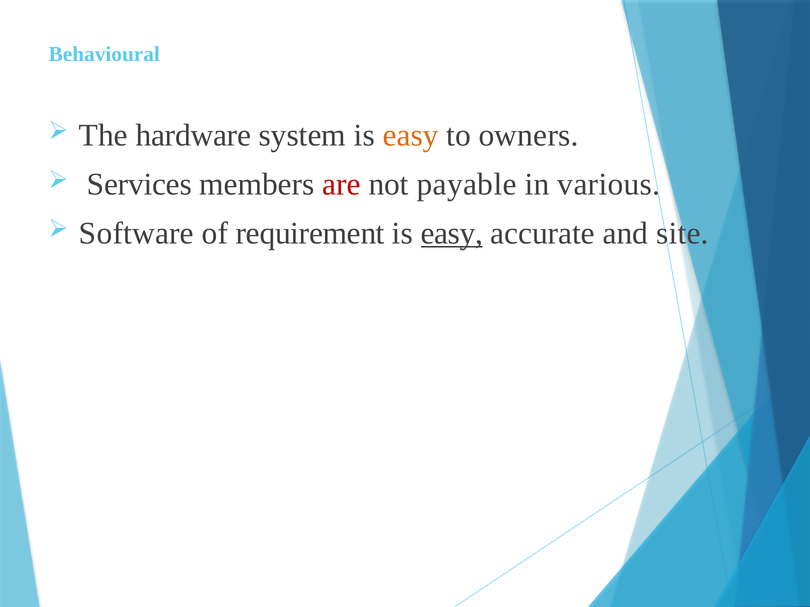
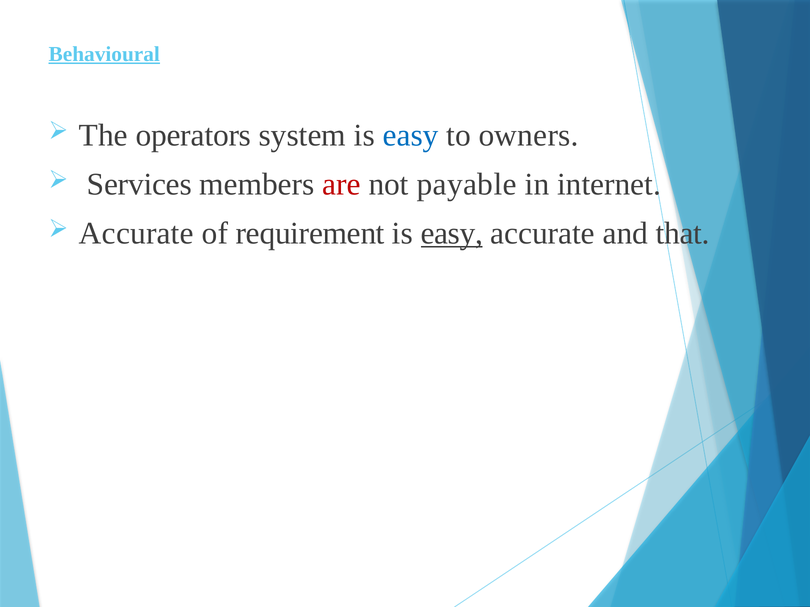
Behavioural underline: none -> present
hardware: hardware -> operators
easy at (411, 135) colour: orange -> blue
various: various -> internet
Software at (136, 233): Software -> Accurate
site: site -> that
